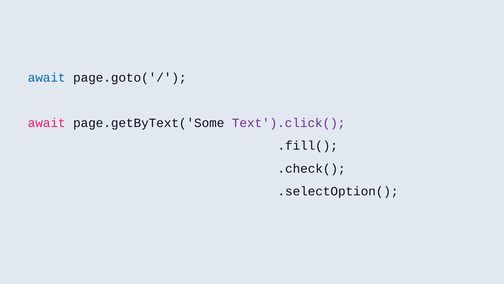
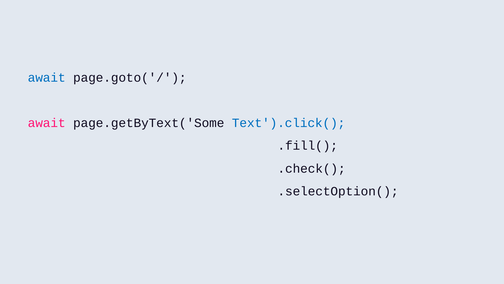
Text').click( colour: purple -> blue
